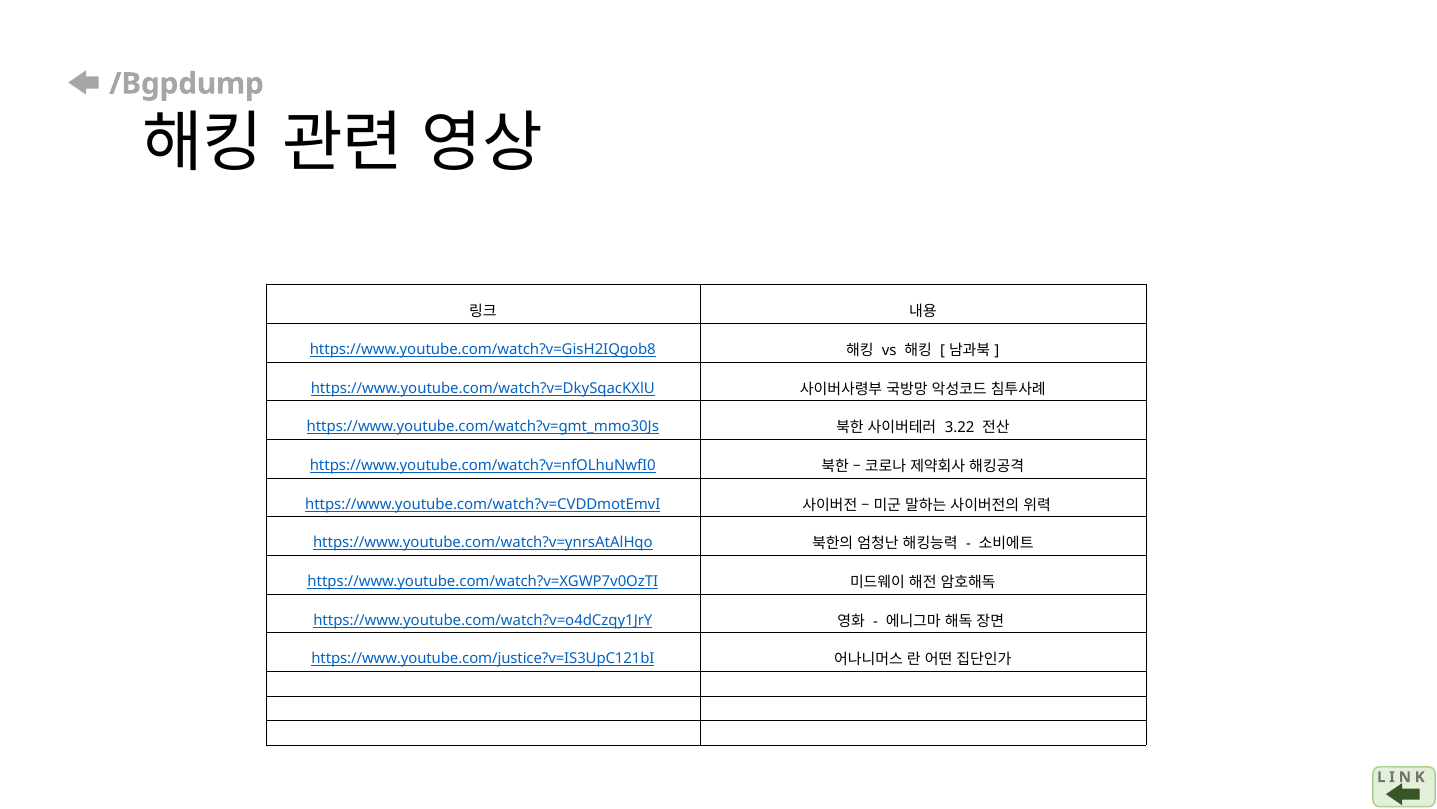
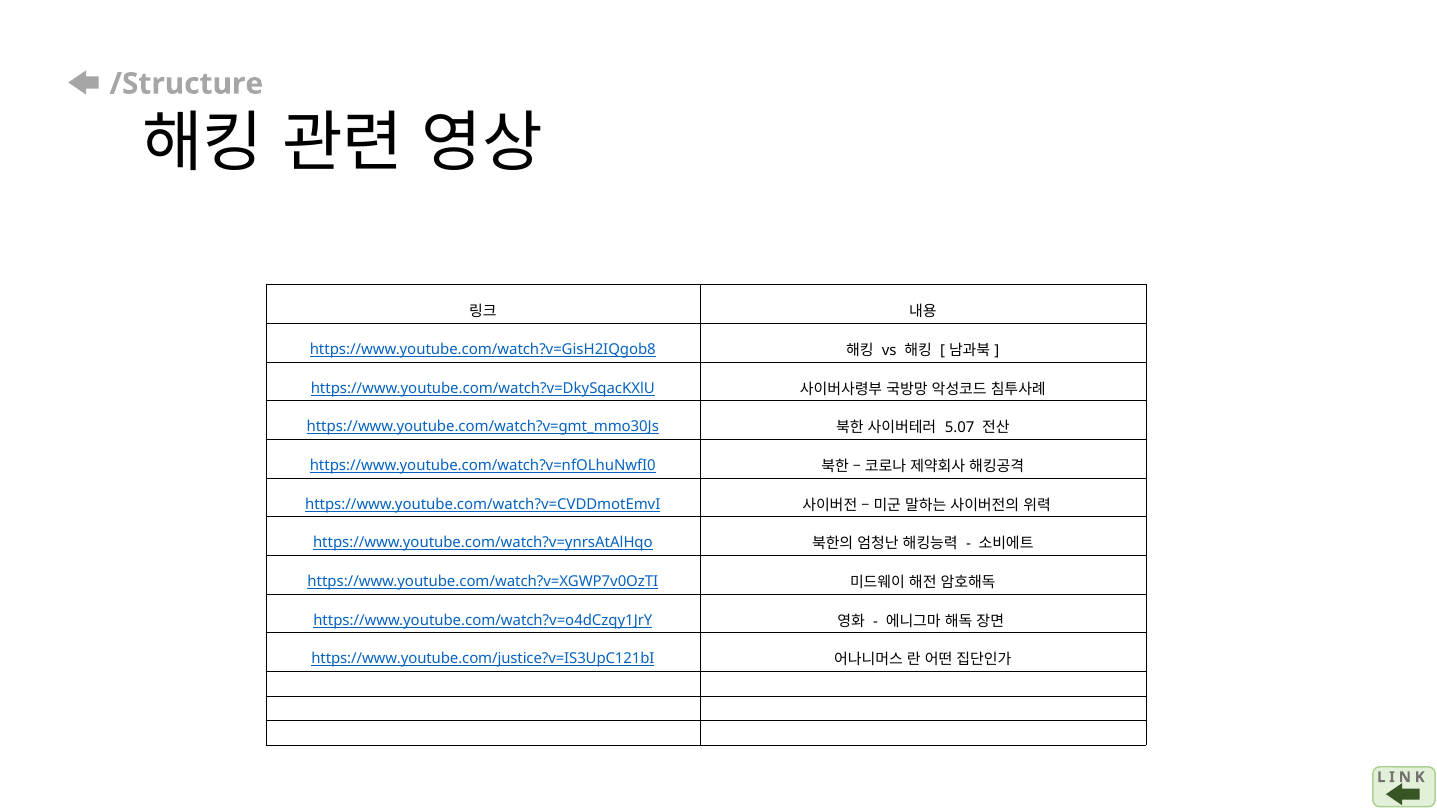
/Bgpdump: /Bgpdump -> /Structure
3.22: 3.22 -> 5.07
